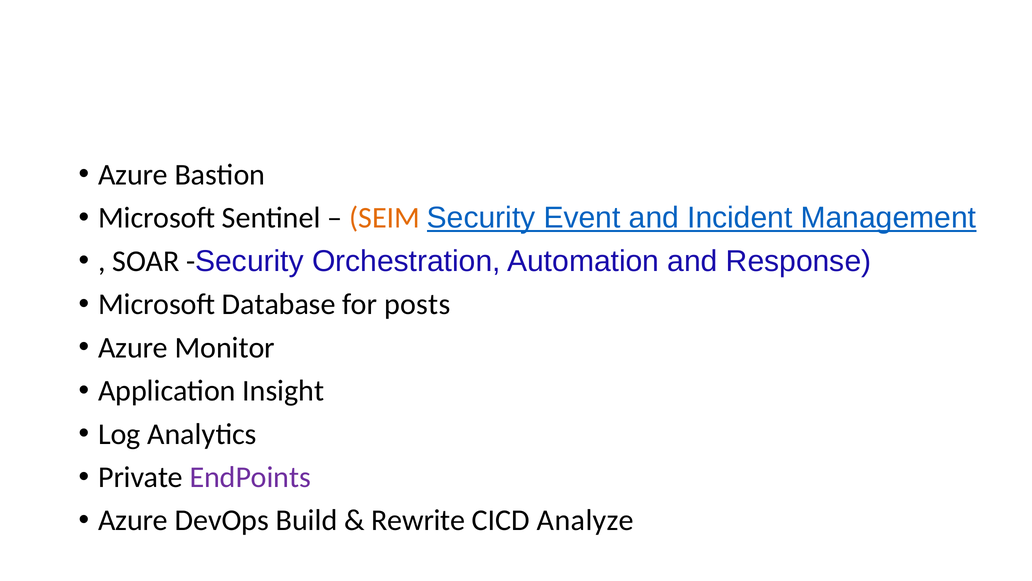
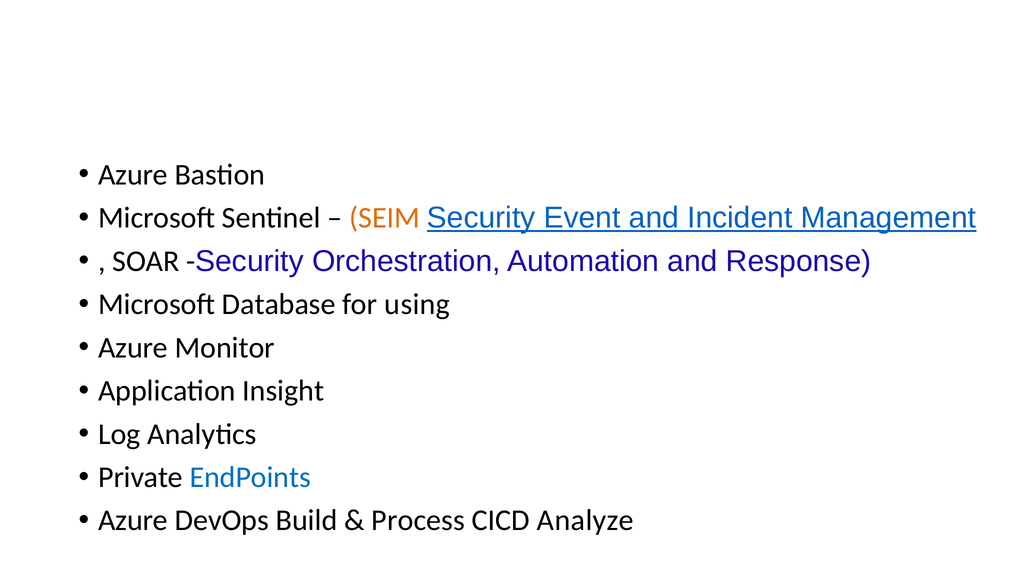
posts: posts -> using
EndPoints colour: purple -> blue
Rewrite: Rewrite -> Process
